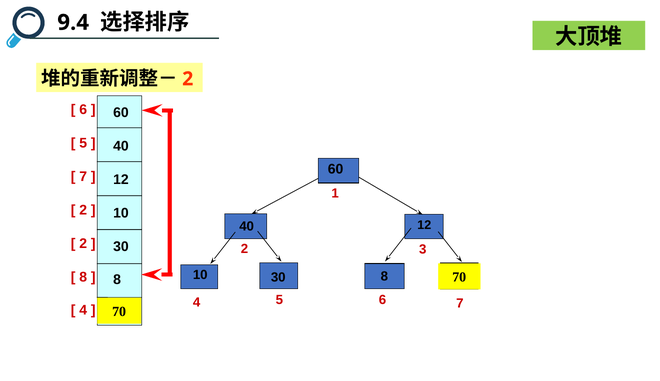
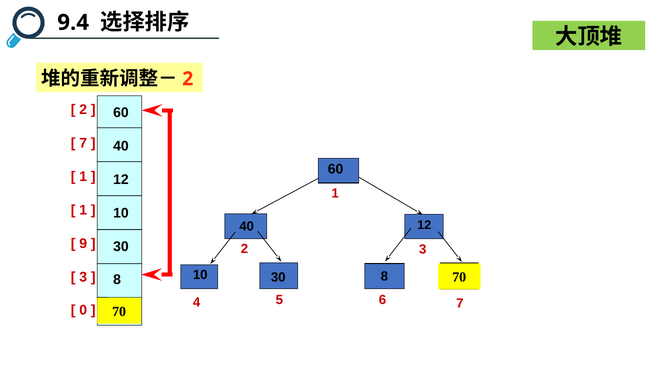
6 at (83, 110): 6 -> 2
5 at (83, 143): 5 -> 7
7 at (83, 177): 7 -> 1
2 at (83, 210): 2 -> 1
2 at (83, 244): 2 -> 9
8 at (83, 277): 8 -> 3
4 at (83, 311): 4 -> 0
